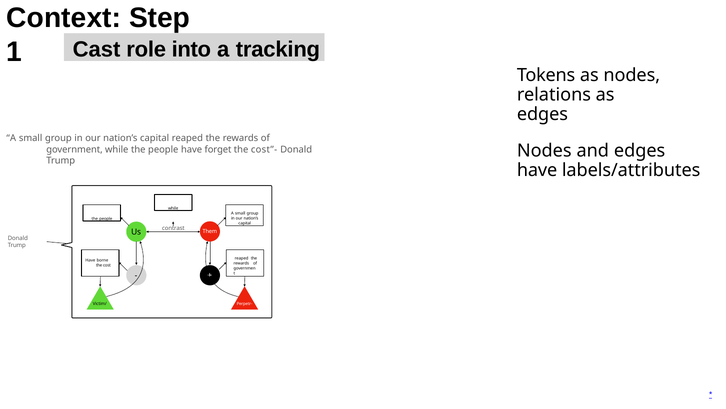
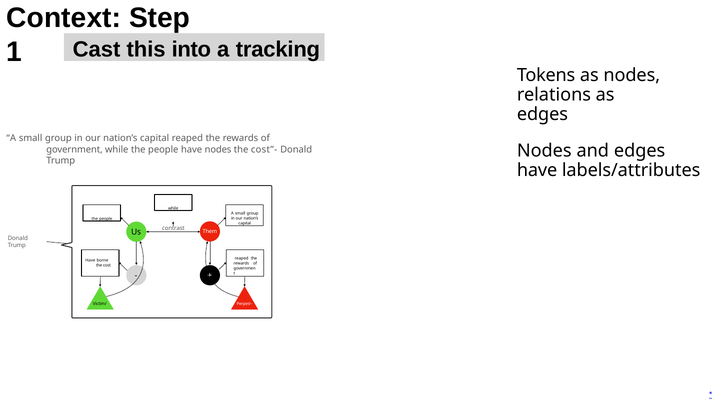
role: role -> this
have forget: forget -> nodes
